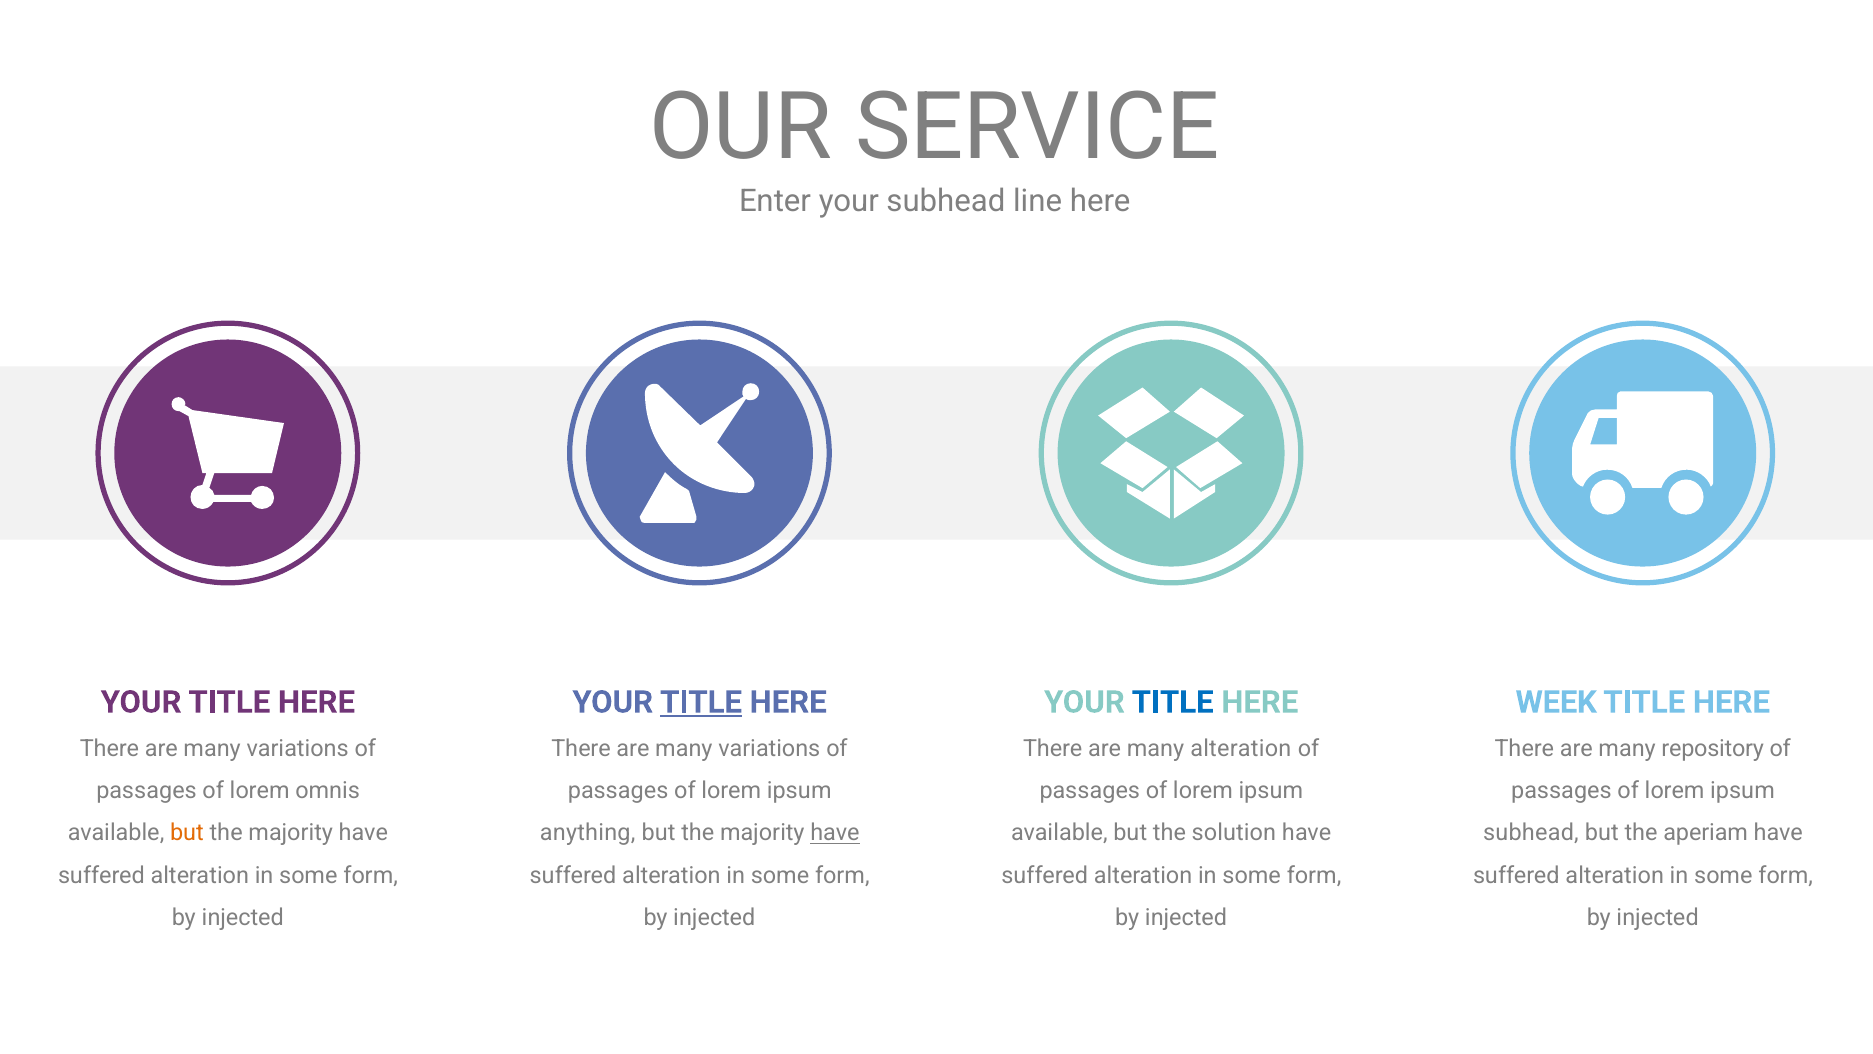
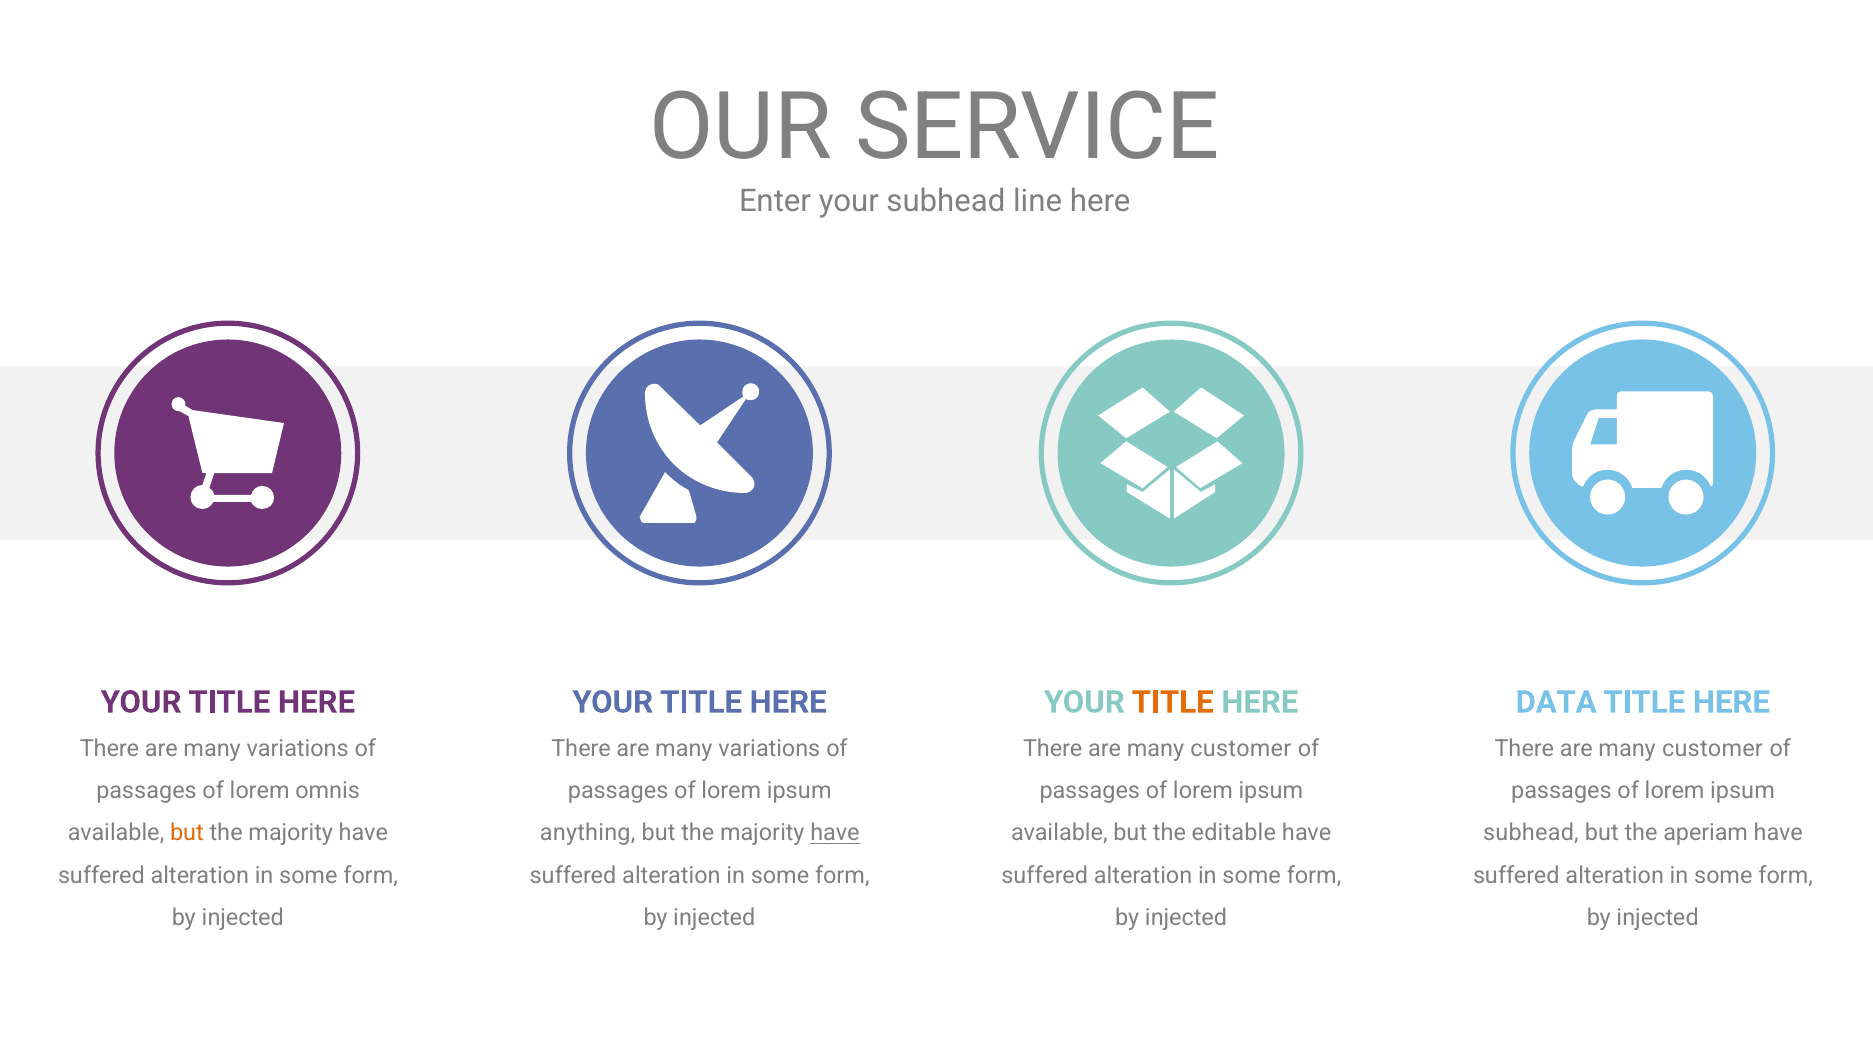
TITLE at (701, 702) underline: present -> none
TITLE at (1173, 702) colour: blue -> orange
WEEK: WEEK -> DATA
alteration at (1241, 748): alteration -> customer
repository at (1713, 748): repository -> customer
solution: solution -> editable
